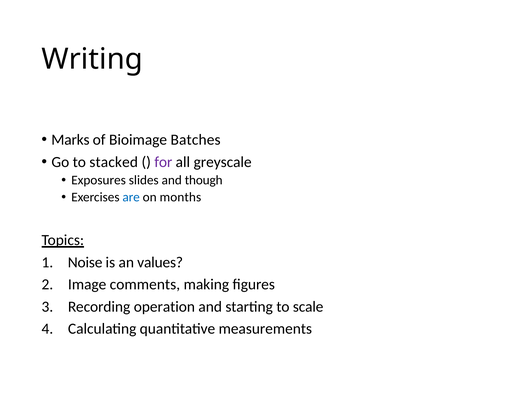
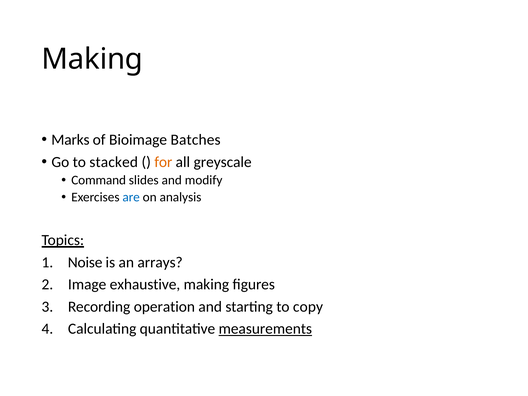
Writing at (92, 59): Writing -> Making
for colour: purple -> orange
Exposures: Exposures -> Command
though: though -> modify
months: months -> analysis
values: values -> arrays
comments: comments -> exhaustive
scale: scale -> copy
measurements underline: none -> present
